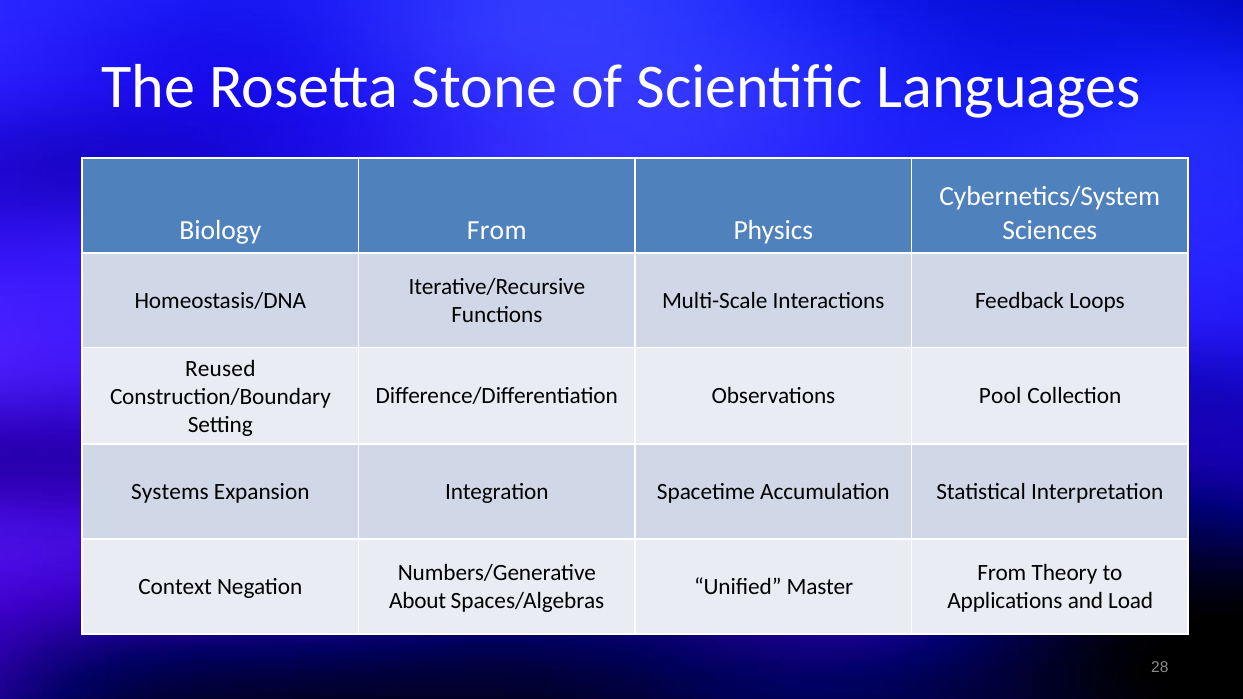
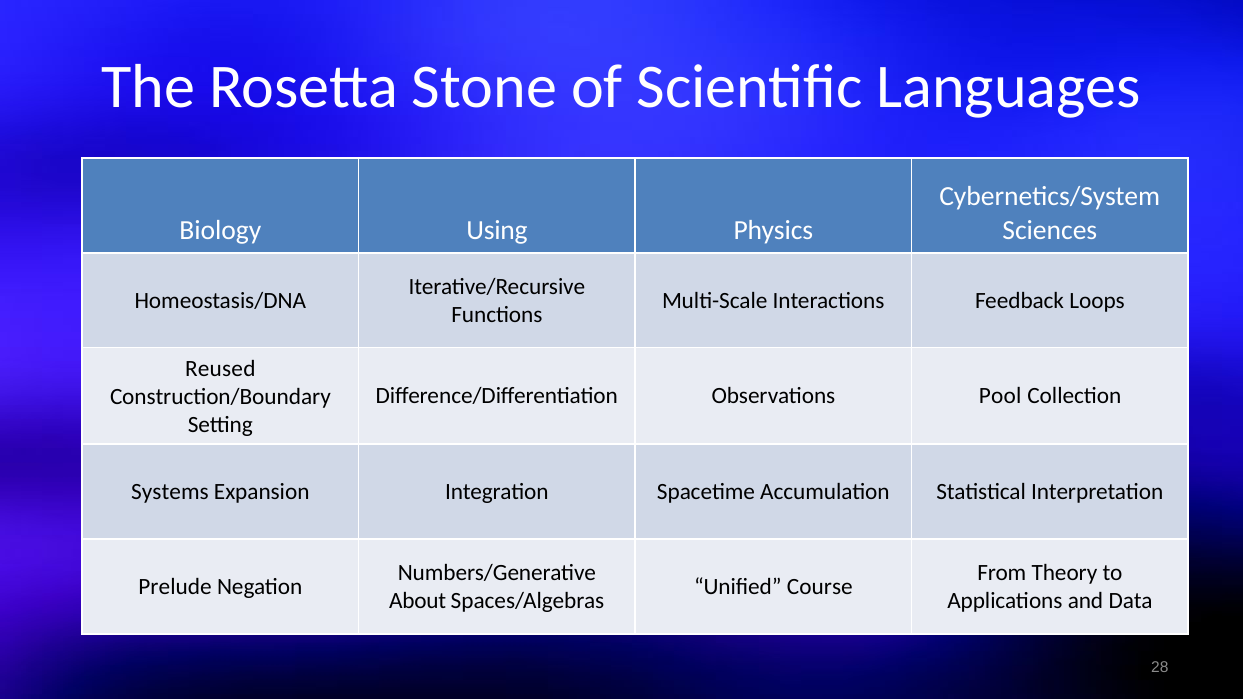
Biology From: From -> Using
Context: Context -> Prelude
Master: Master -> Course
Load: Load -> Data
